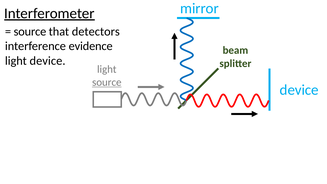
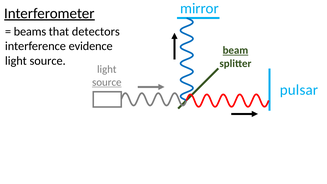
source at (30, 31): source -> beams
beam underline: none -> present
device at (48, 61): device -> source
device at (299, 90): device -> pulsar
